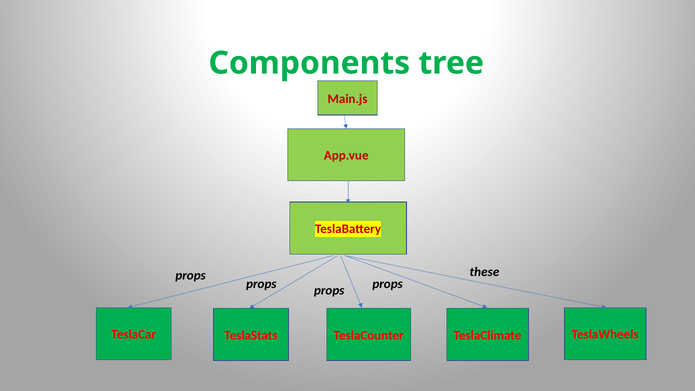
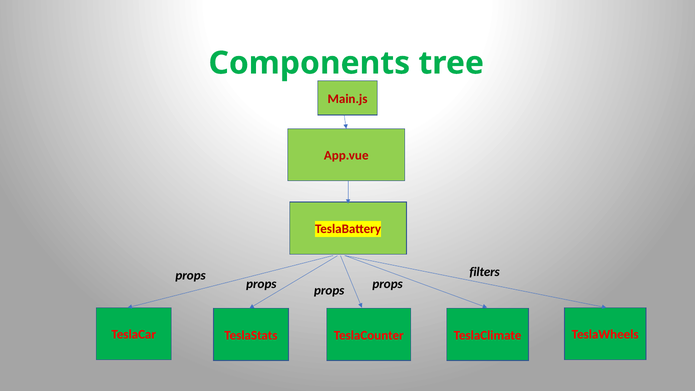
these: these -> filters
